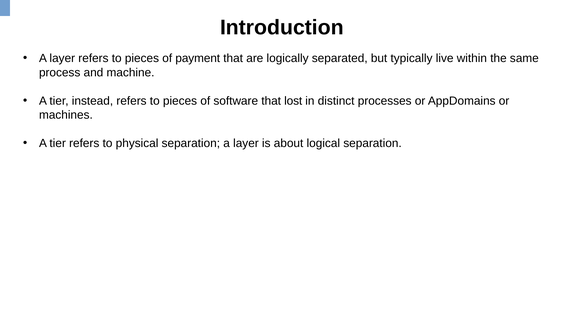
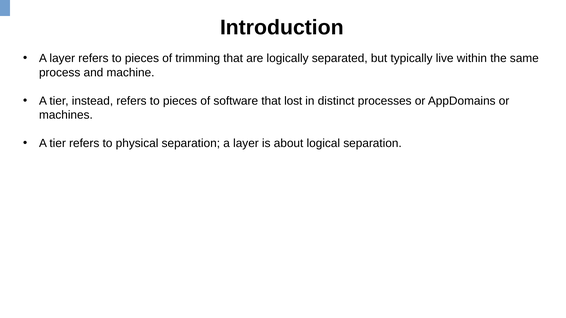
payment: payment -> trimming
